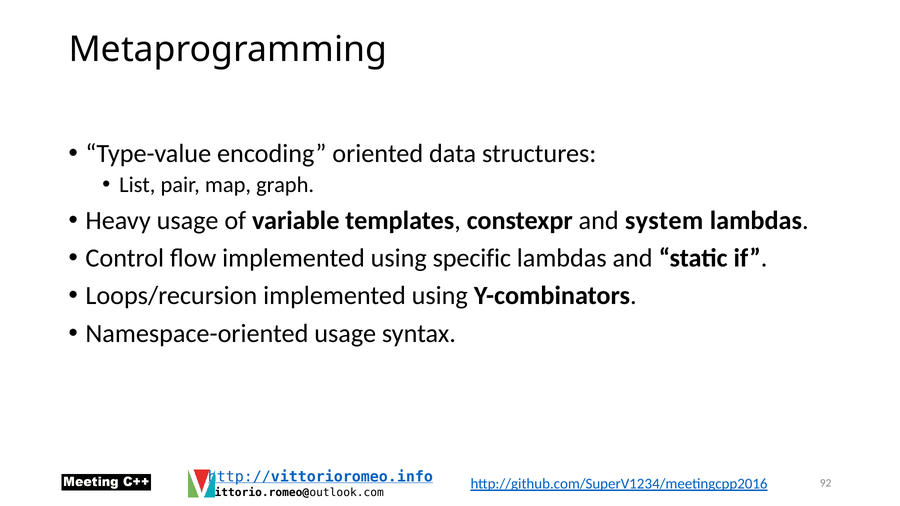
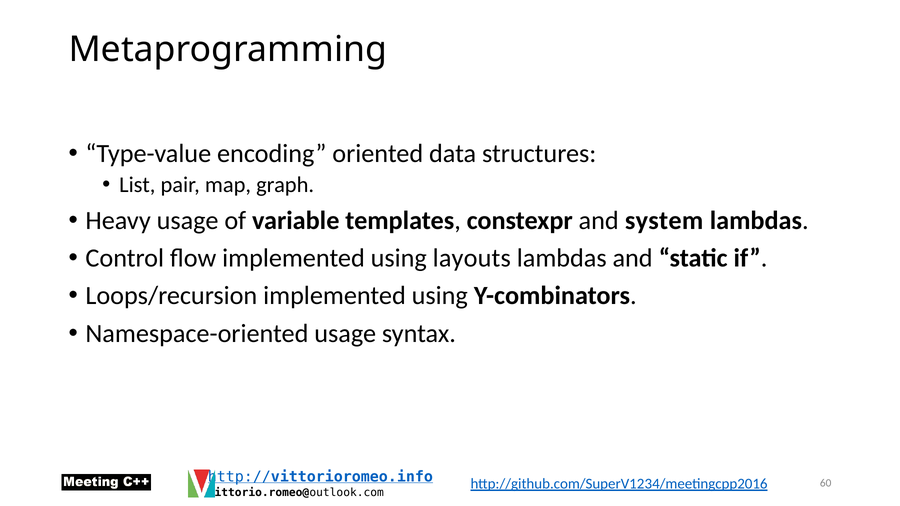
specific: specific -> layouts
92: 92 -> 60
